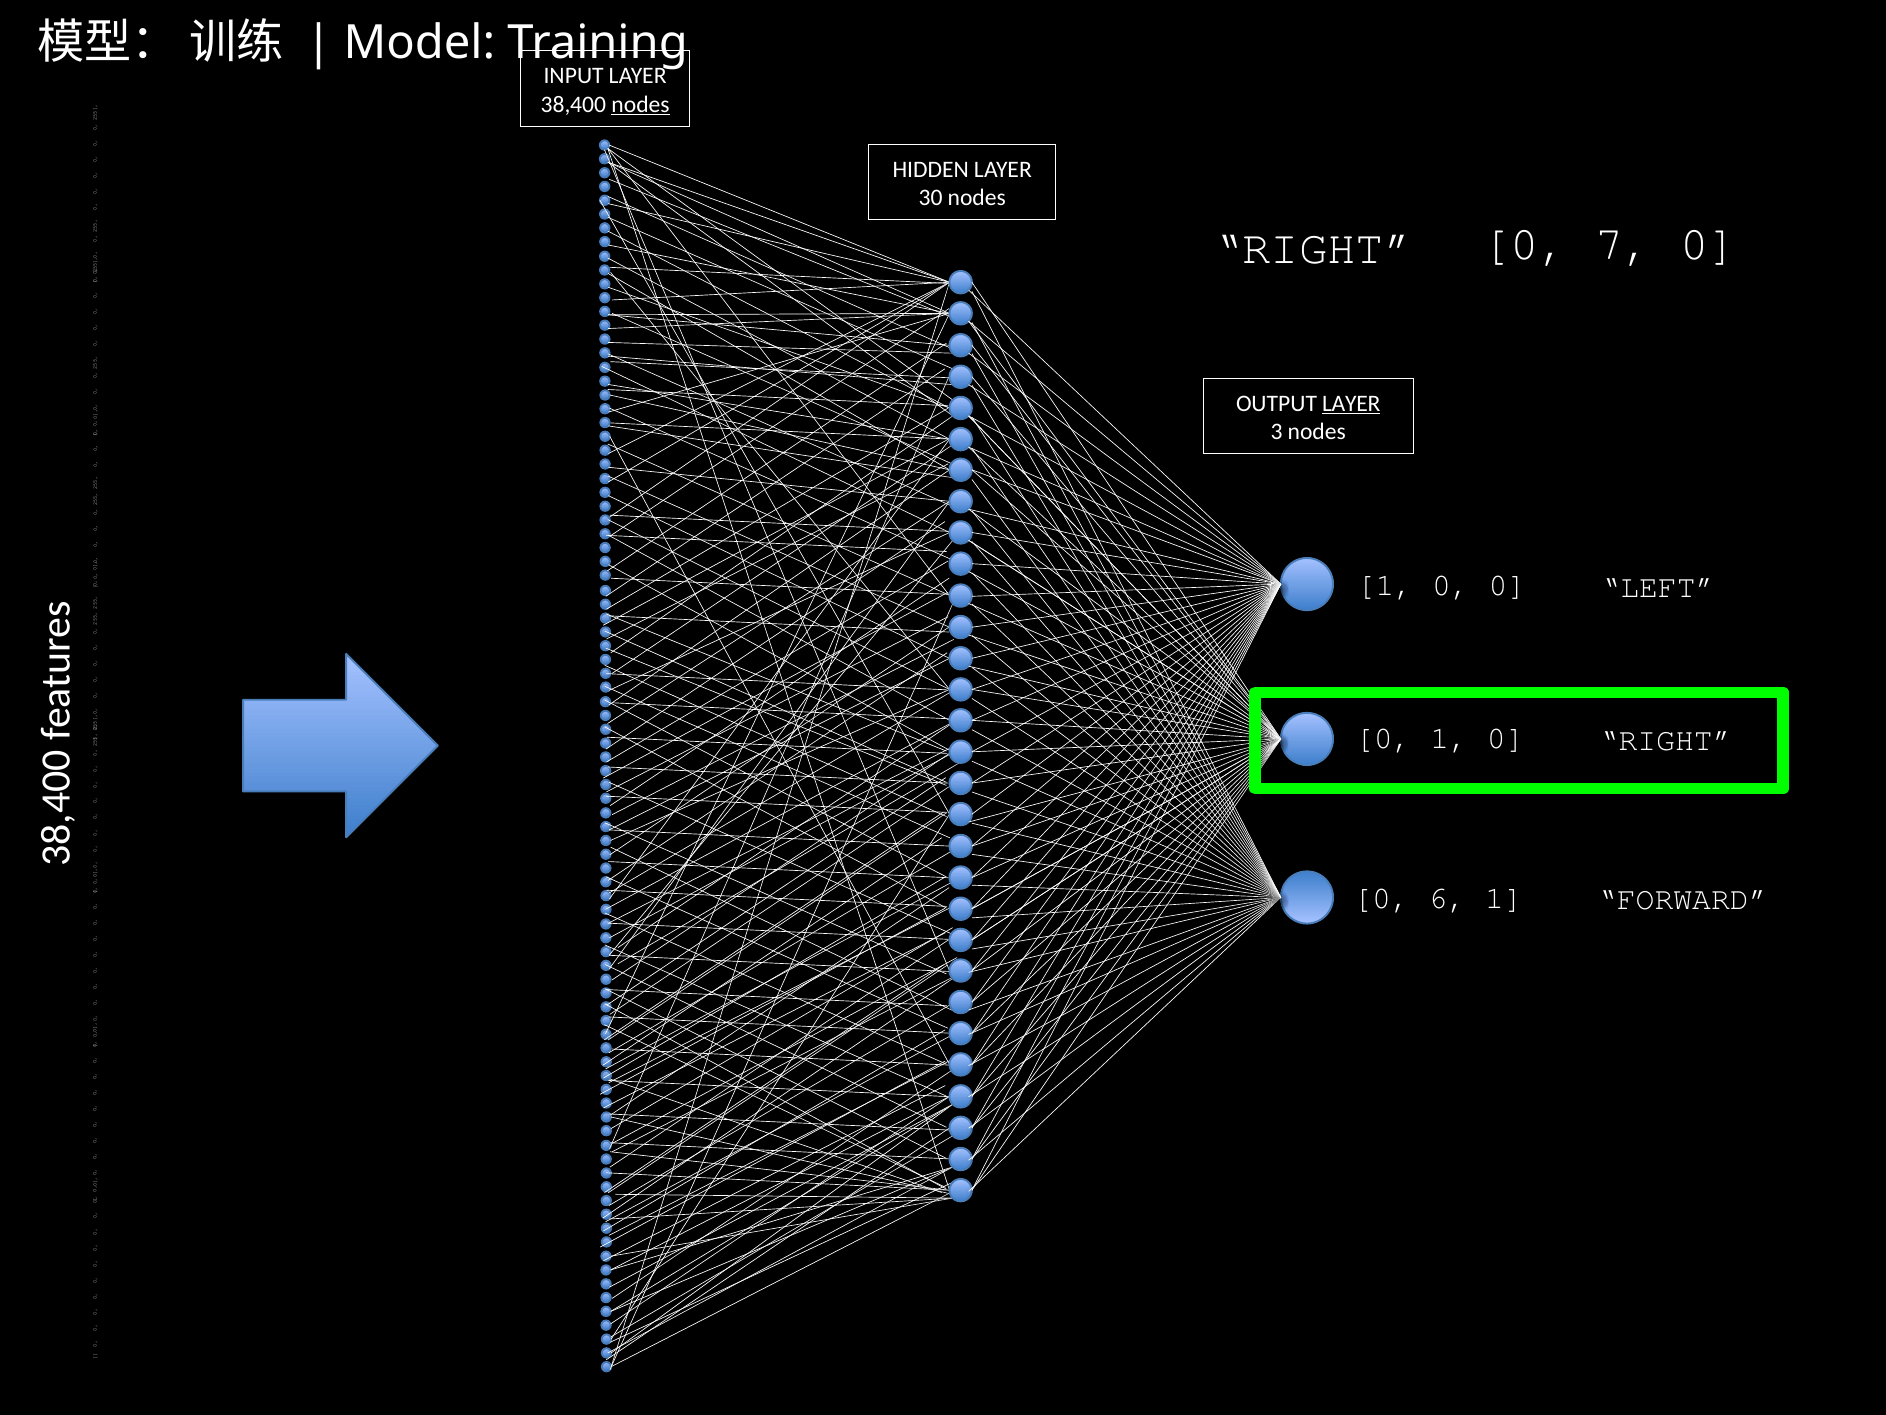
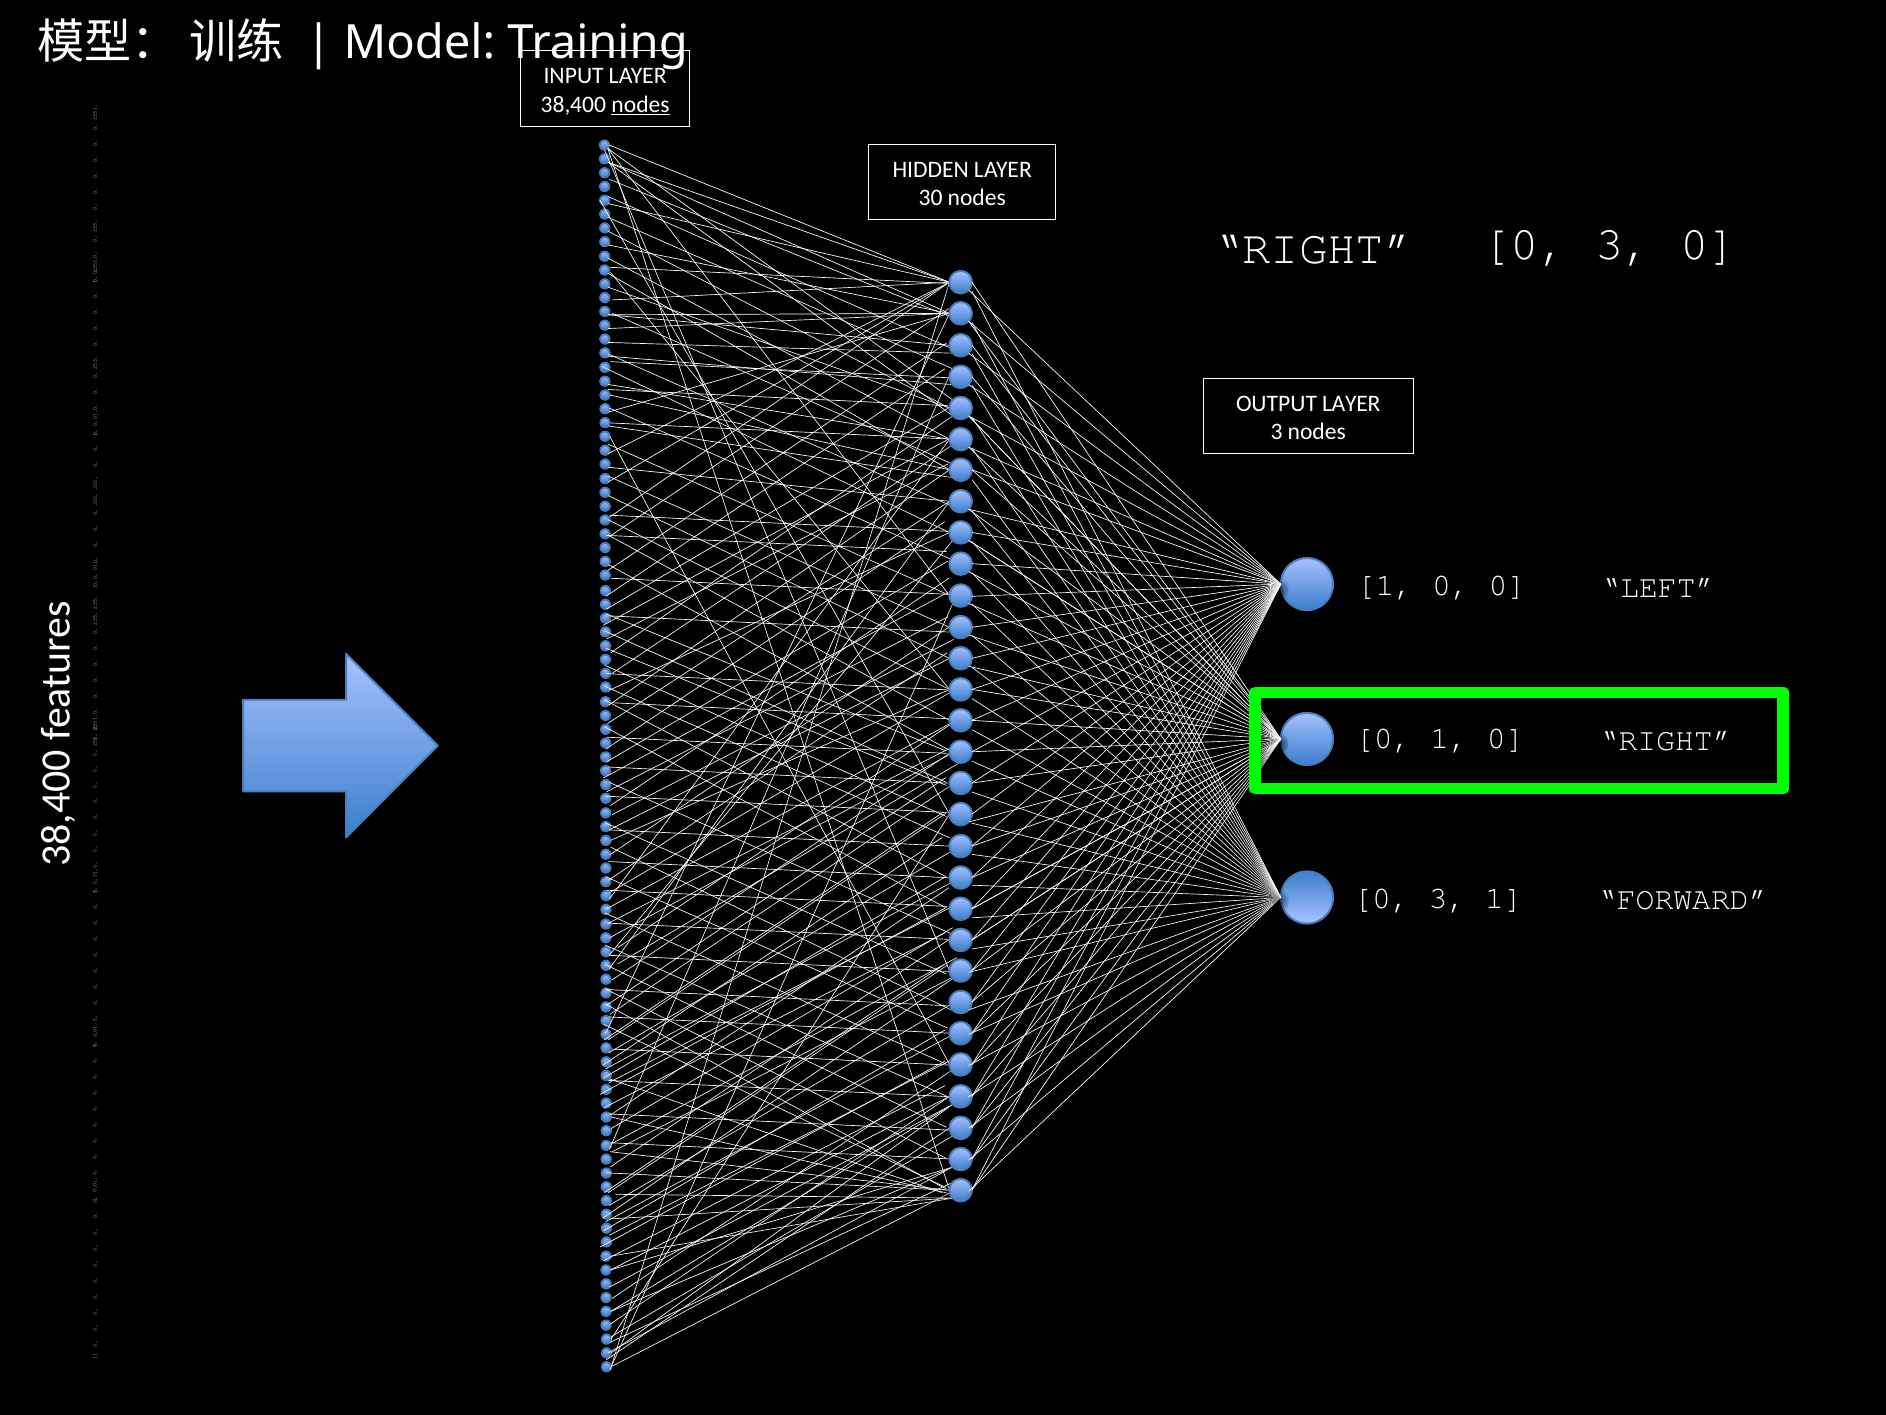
RIGHT 0 7: 7 -> 3
LAYER at (1351, 403) underline: present -> none
6 at (1448, 897): 6 -> 3
